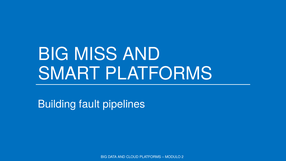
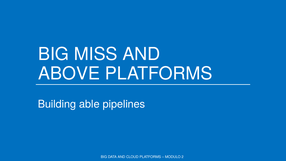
SMART: SMART -> ABOVE
fault: fault -> able
